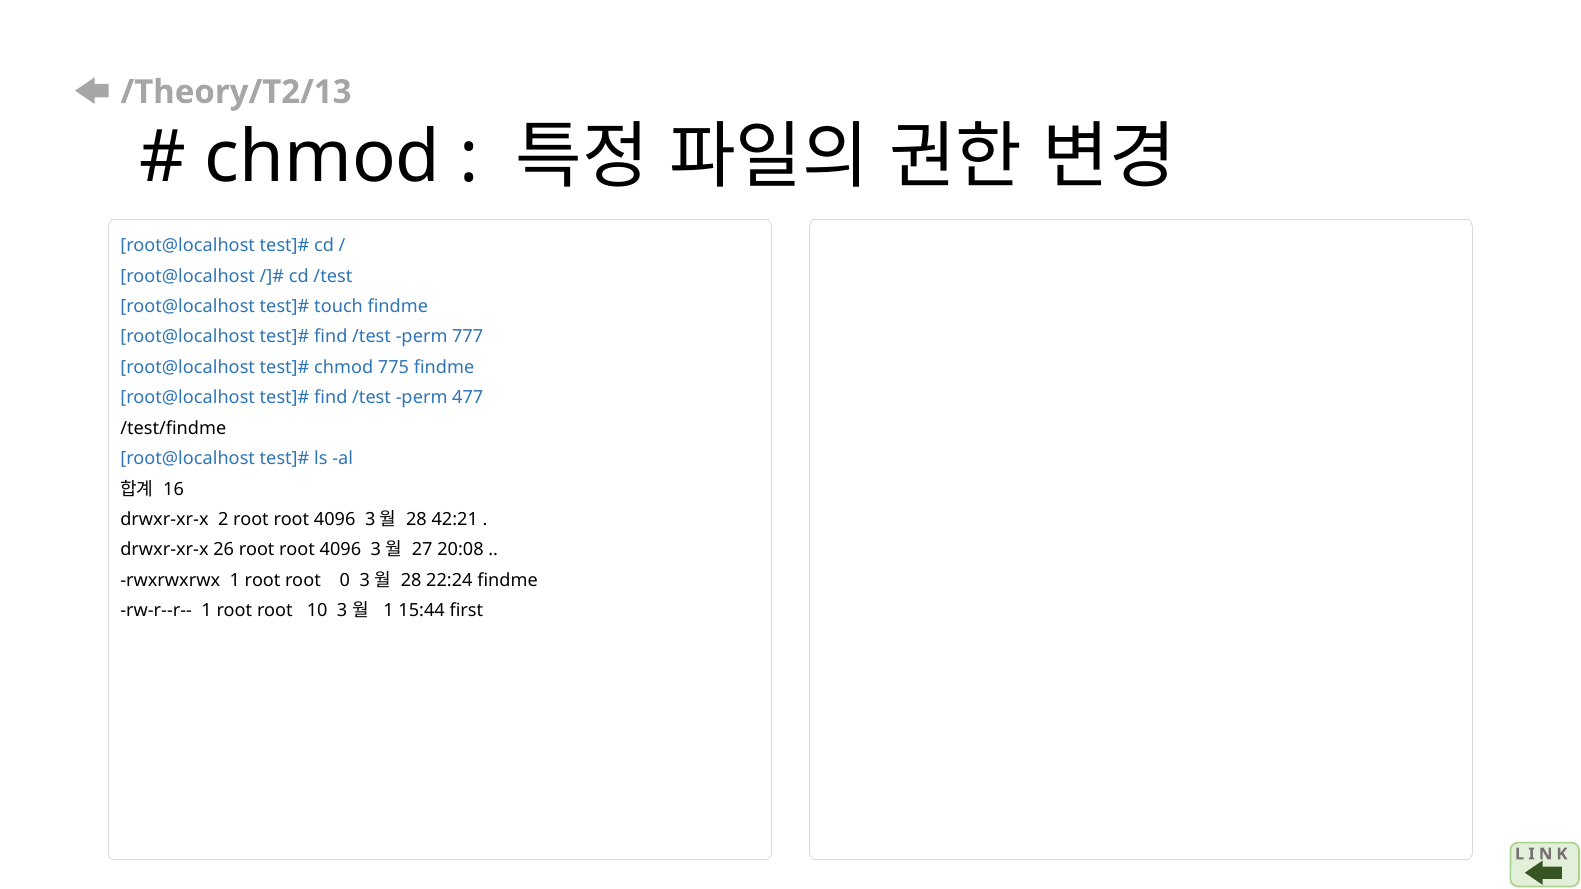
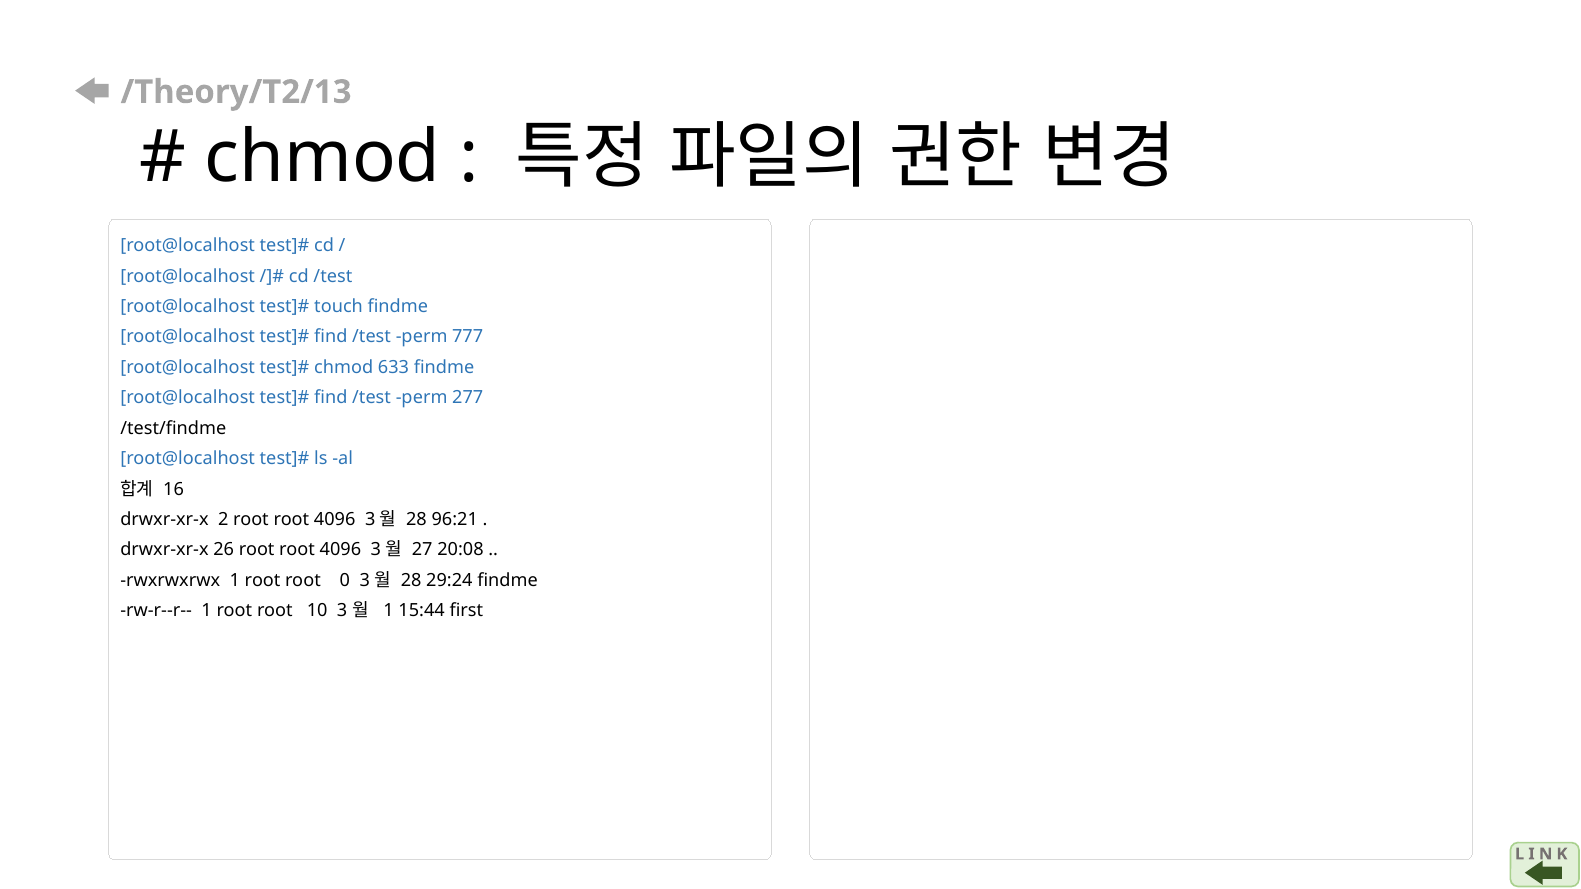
775: 775 -> 633
477: 477 -> 277
42:21: 42:21 -> 96:21
22:24: 22:24 -> 29:24
